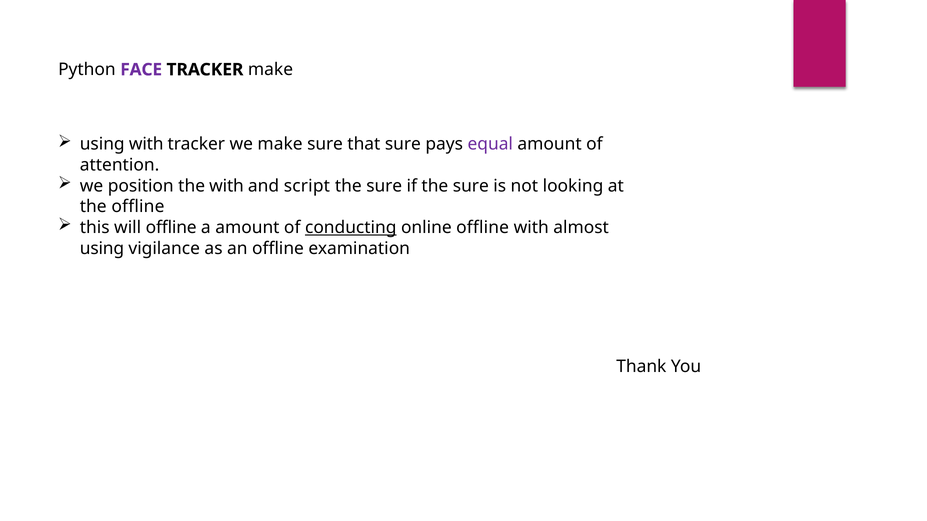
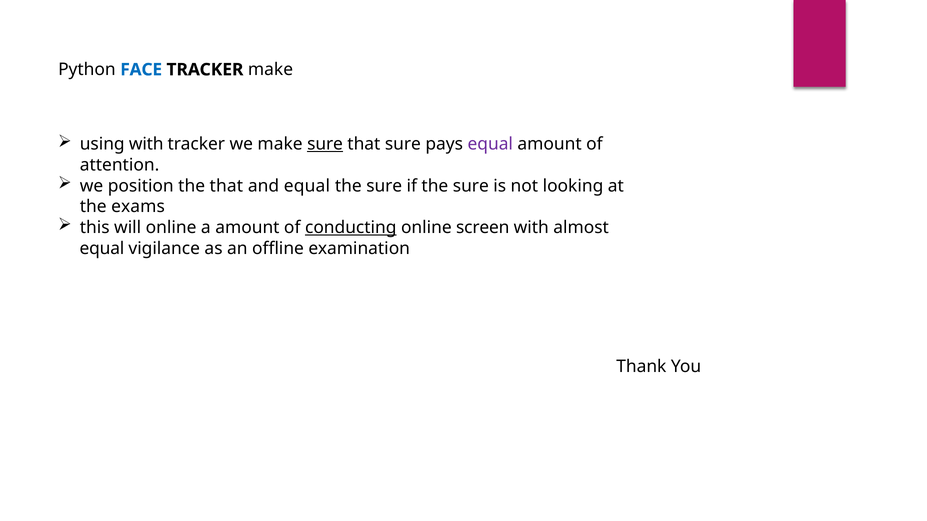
FACE colour: purple -> blue
sure at (325, 144) underline: none -> present
the with: with -> that
and script: script -> equal
the offline: offline -> exams
will offline: offline -> online
online offline: offline -> screen
using at (102, 249): using -> equal
